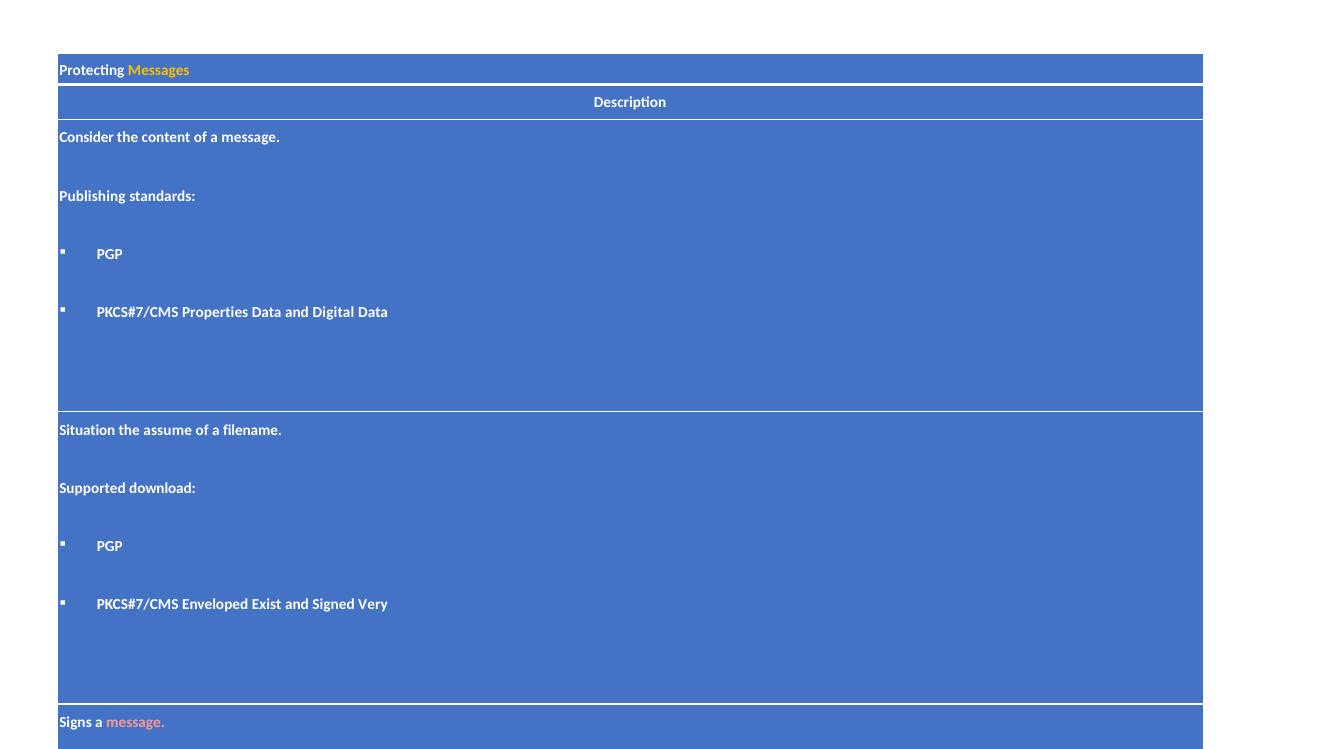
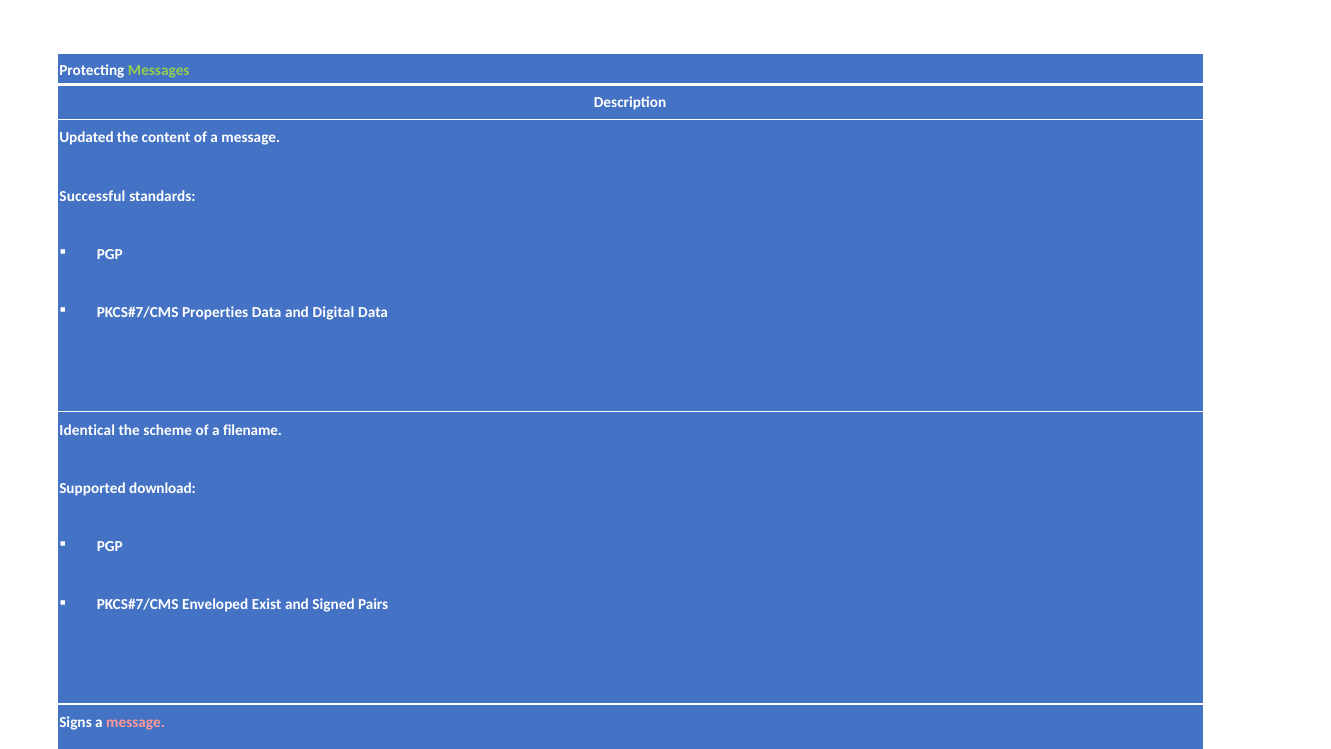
Messages colour: yellow -> light green
Consider: Consider -> Updated
Publishing: Publishing -> Successful
Situation: Situation -> Identical
assume: assume -> scheme
Very: Very -> Pairs
